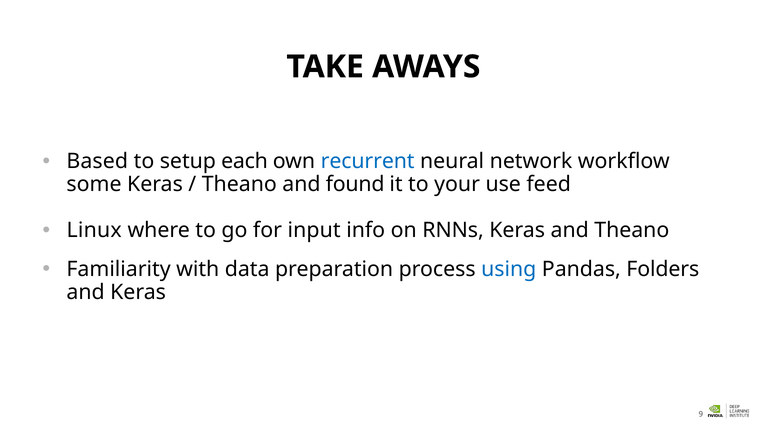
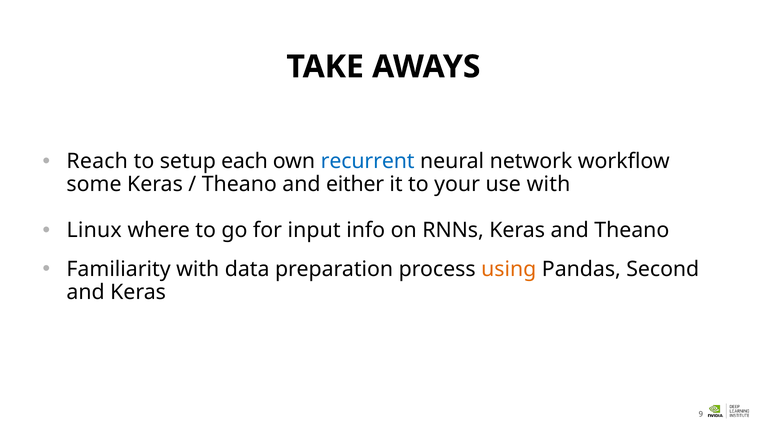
Based: Based -> Reach
found: found -> either
use feed: feed -> with
using colour: blue -> orange
Folders: Folders -> Second
